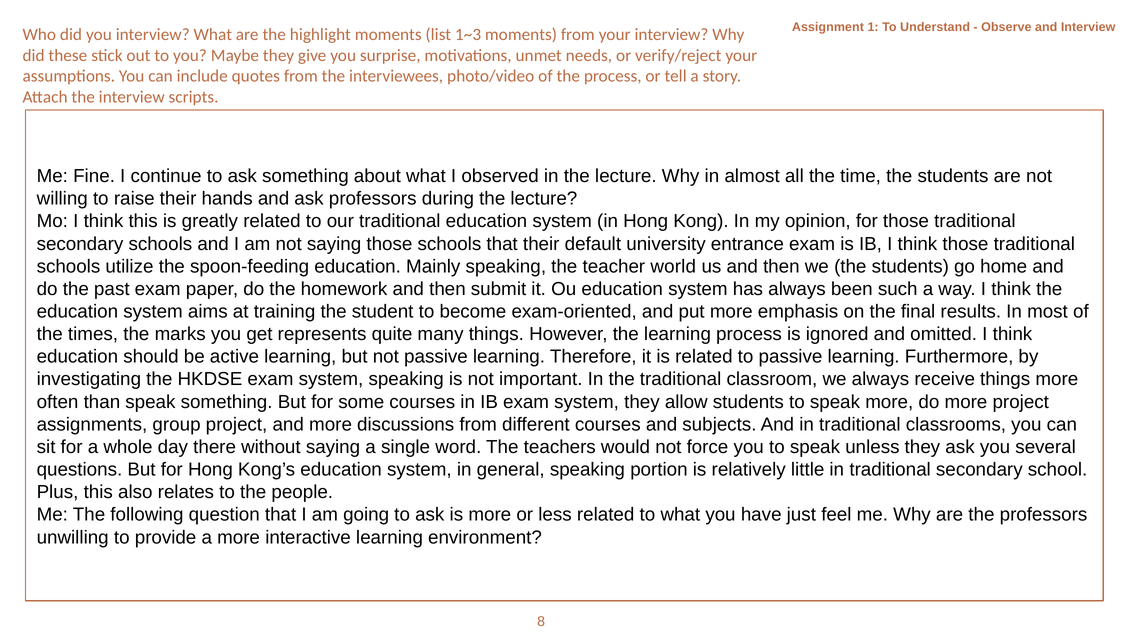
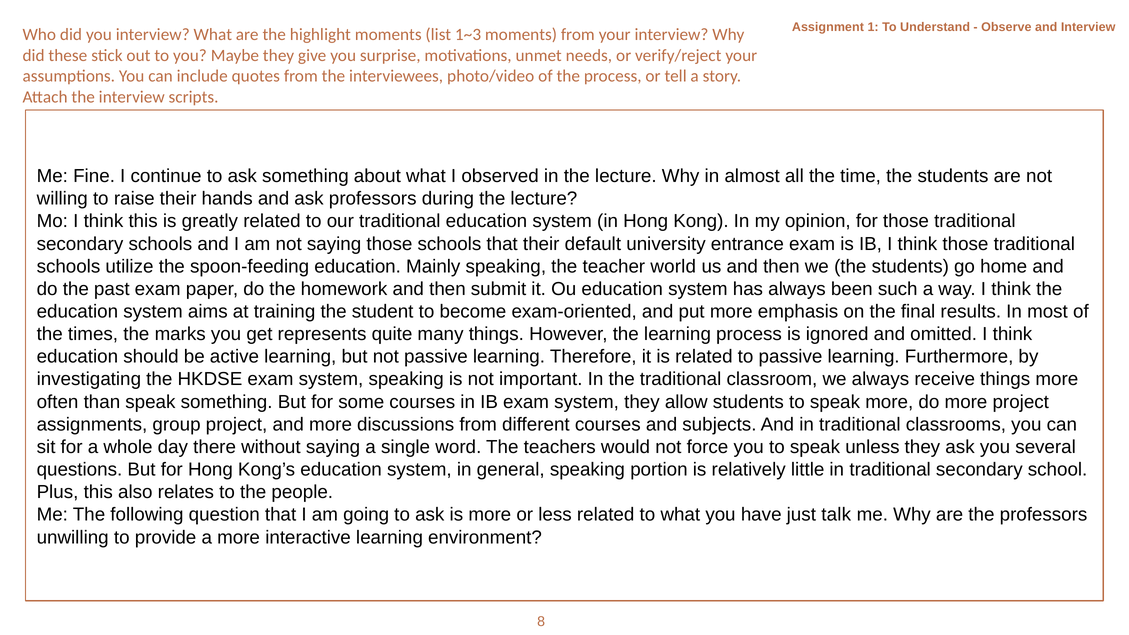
feel: feel -> talk
